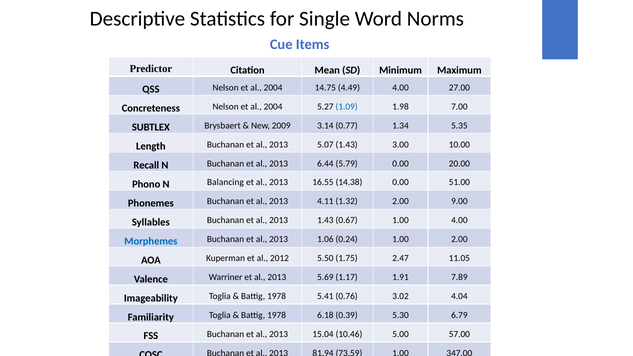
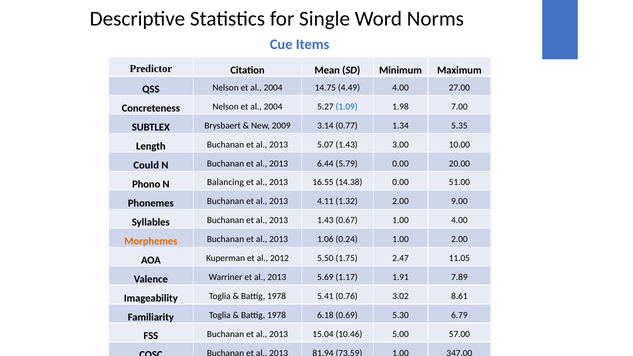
Recall: Recall -> Could
Morphemes colour: blue -> orange
4.04: 4.04 -> 8.61
0.39: 0.39 -> 0.69
